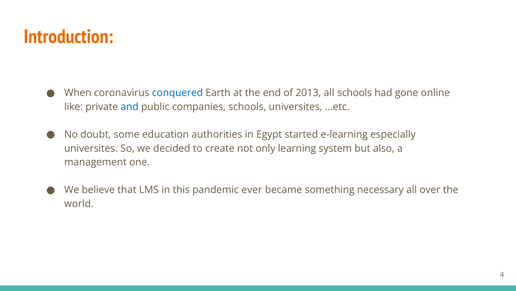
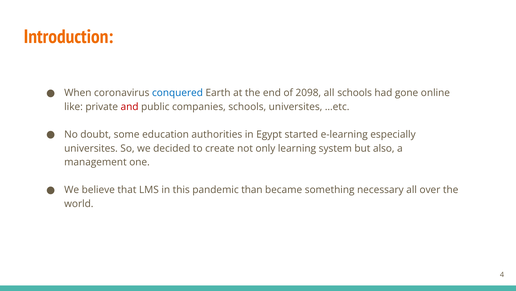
2013: 2013 -> 2098
and colour: blue -> red
ever: ever -> than
